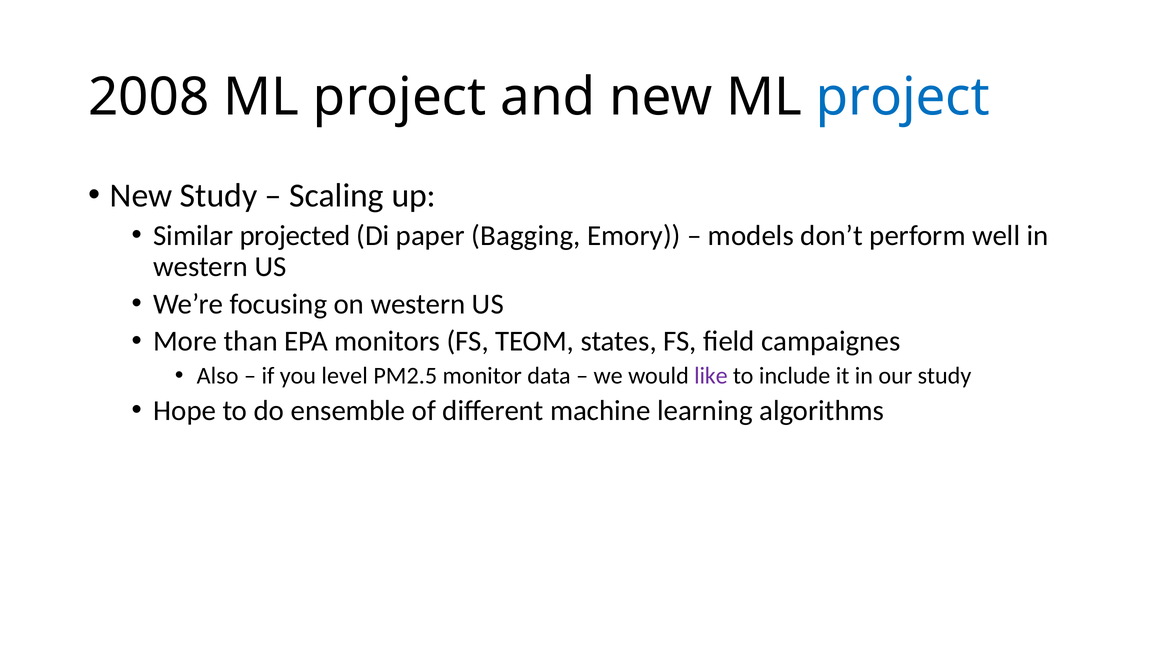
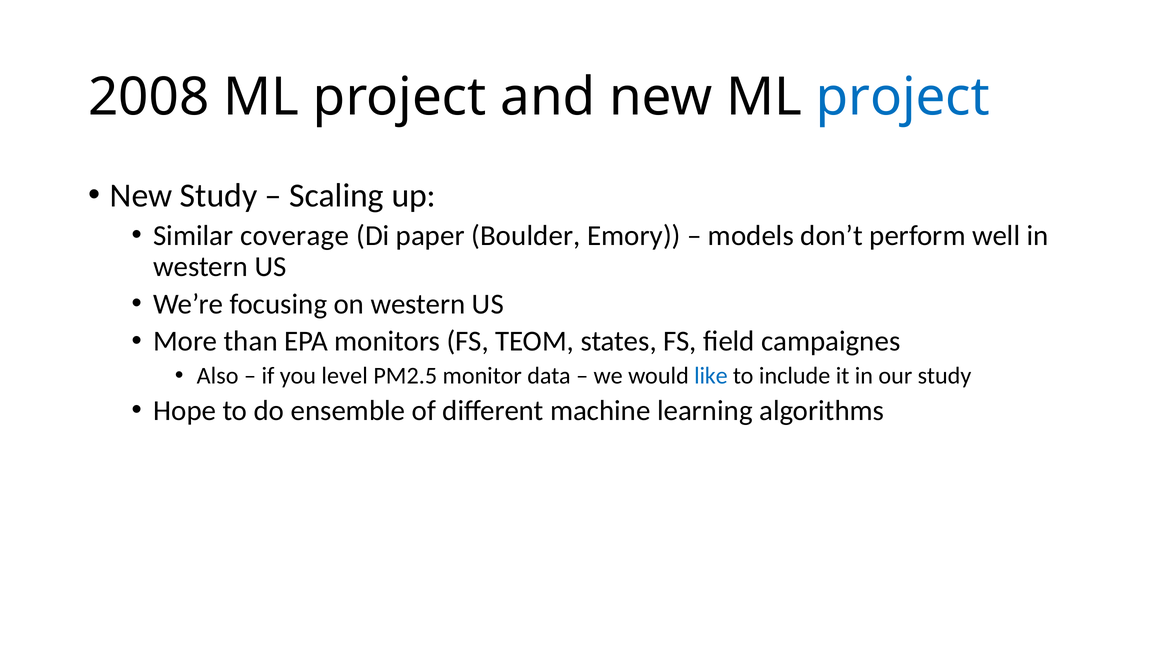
projected: projected -> coverage
Bagging: Bagging -> Boulder
like colour: purple -> blue
